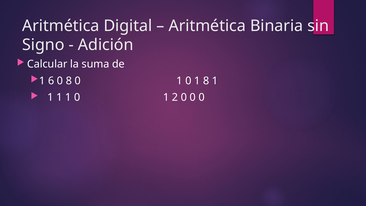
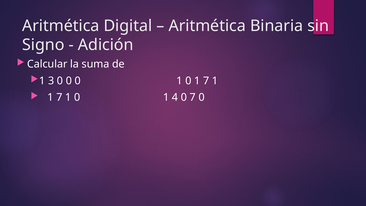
6: 6 -> 3
8 at (69, 81): 8 -> 0
0 1 8: 8 -> 7
1 at (59, 97): 1 -> 7
2: 2 -> 4
0 at (193, 97): 0 -> 7
